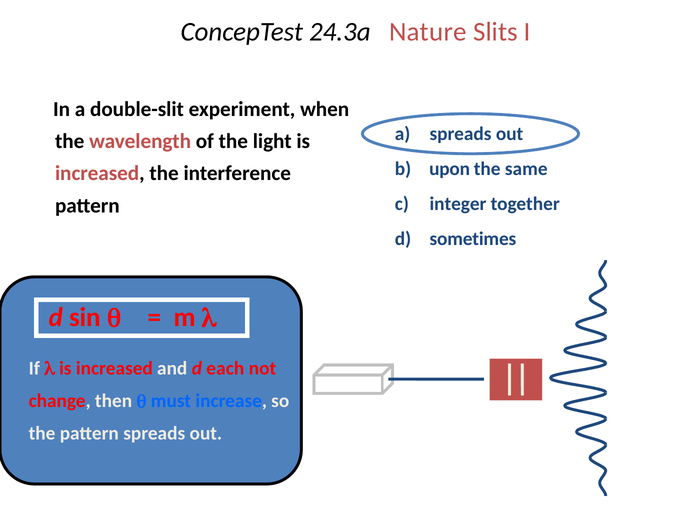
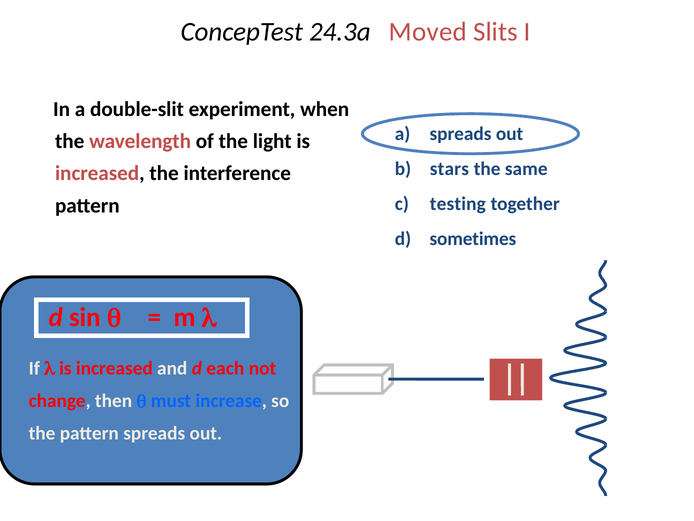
Nature: Nature -> Moved
upon: upon -> stars
integer: integer -> testing
